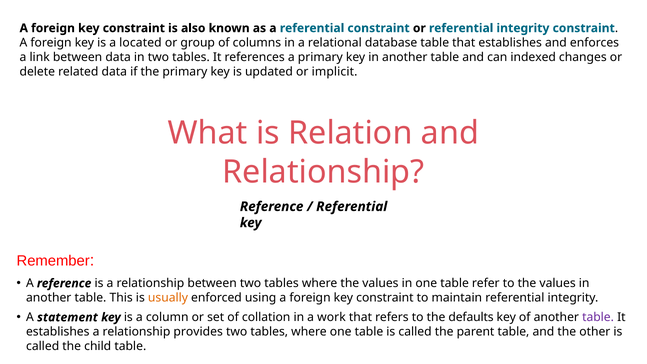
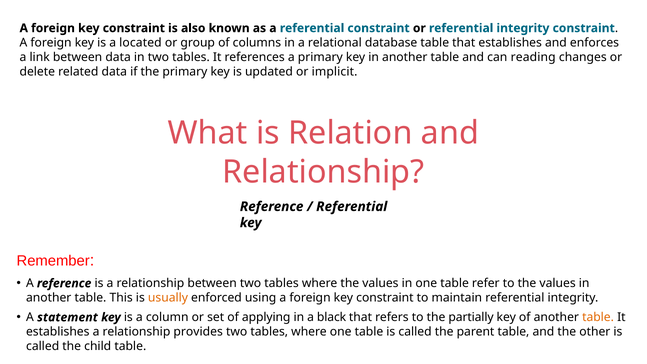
indexed: indexed -> reading
collation: collation -> applying
work: work -> black
defaults: defaults -> partially
table at (598, 317) colour: purple -> orange
